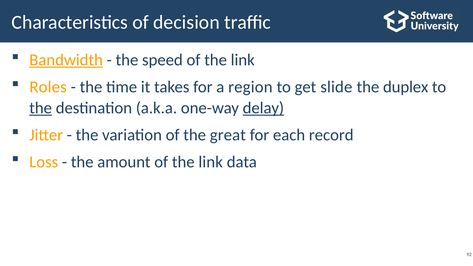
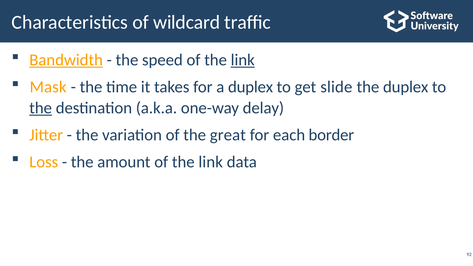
decision: decision -> wildcard
link at (243, 60) underline: none -> present
Roles: Roles -> Mask
a region: region -> duplex
delay underline: present -> none
record: record -> border
